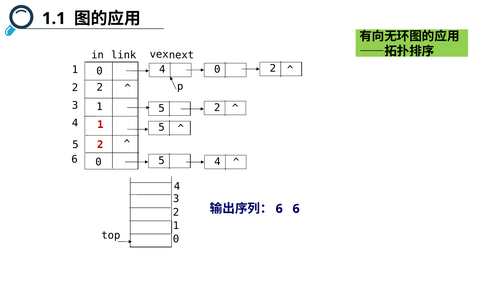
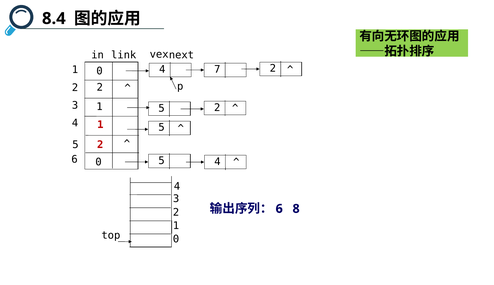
1.1: 1.1 -> 8.4
0 at (217, 70): 0 -> 7
6 6: 6 -> 8
